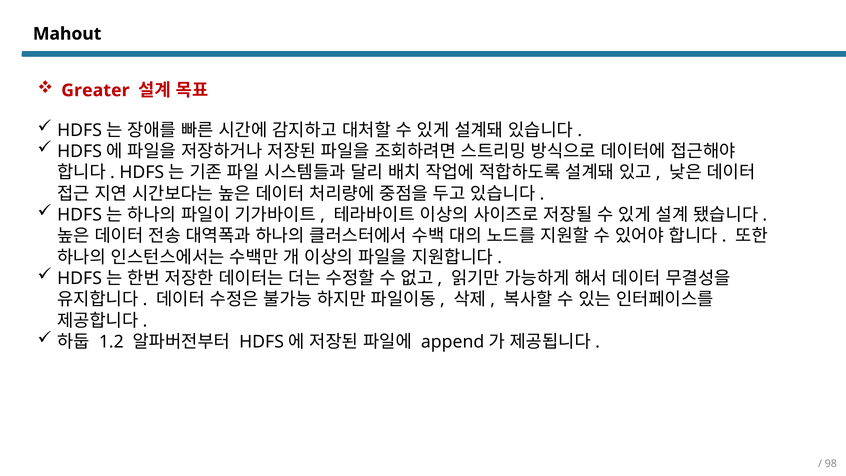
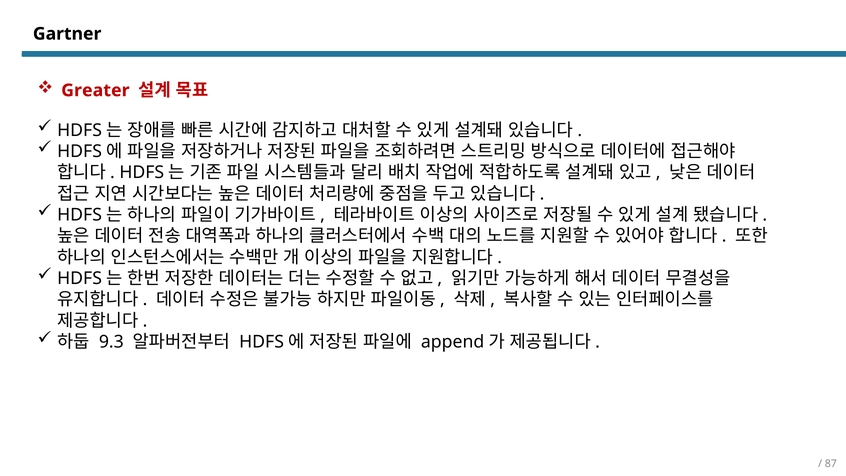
Mahout: Mahout -> Gartner
1.2: 1.2 -> 9.3
98: 98 -> 87
